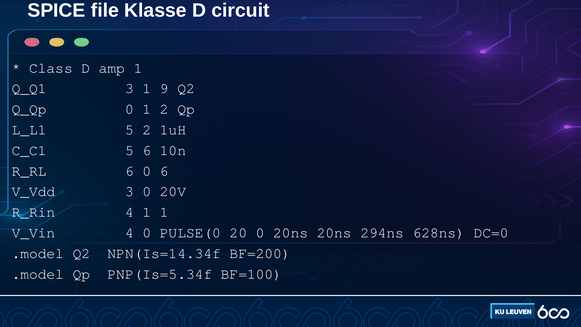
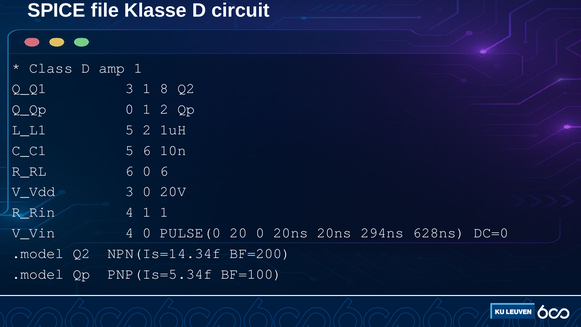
9: 9 -> 8
